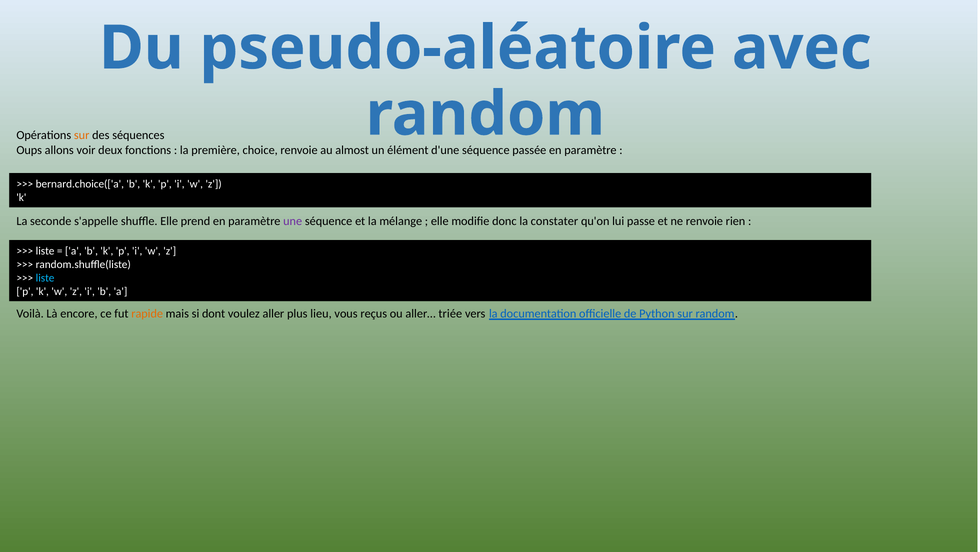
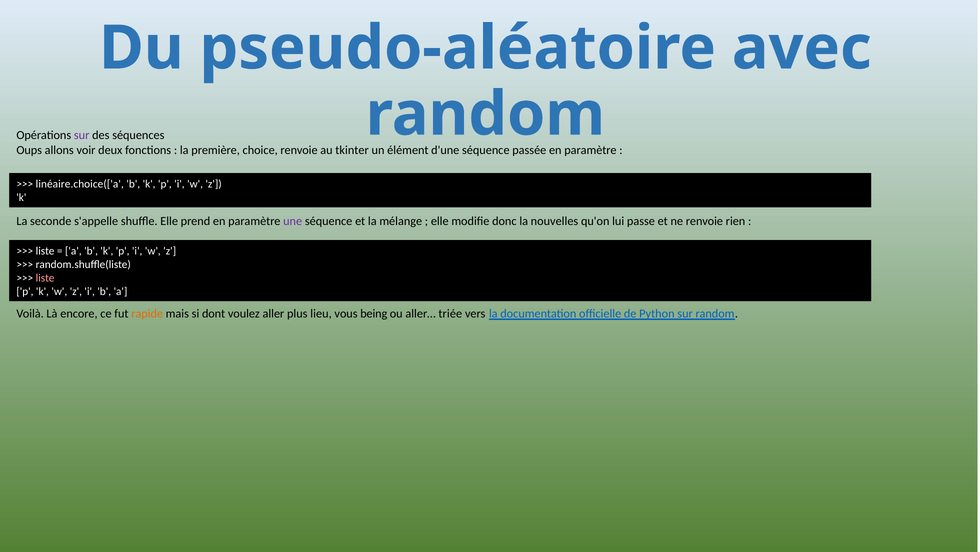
sur at (82, 135) colour: orange -> purple
almost: almost -> tkinter
bernard.choice(['a: bernard.choice(['a -> linéaire.choice(['a
constater: constater -> nouvelles
liste at (45, 278) colour: light blue -> pink
reçus: reçus -> being
